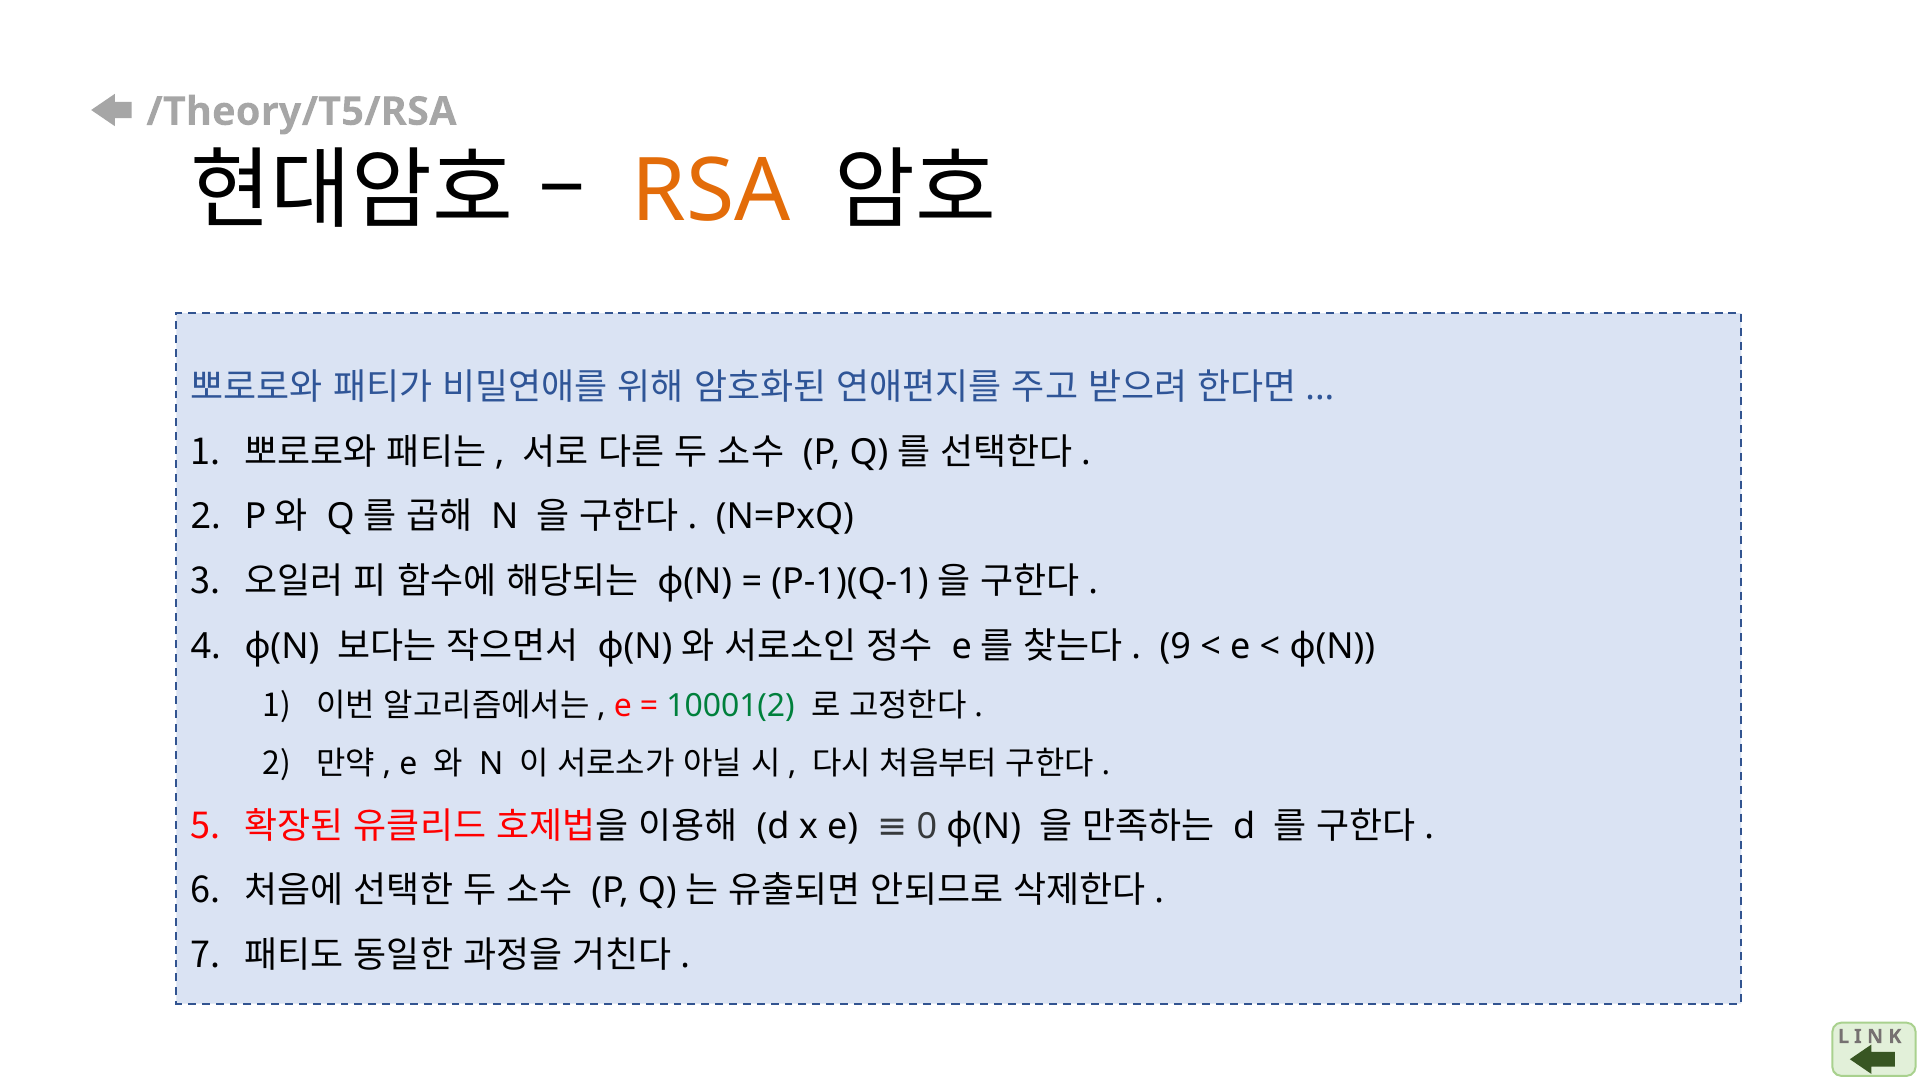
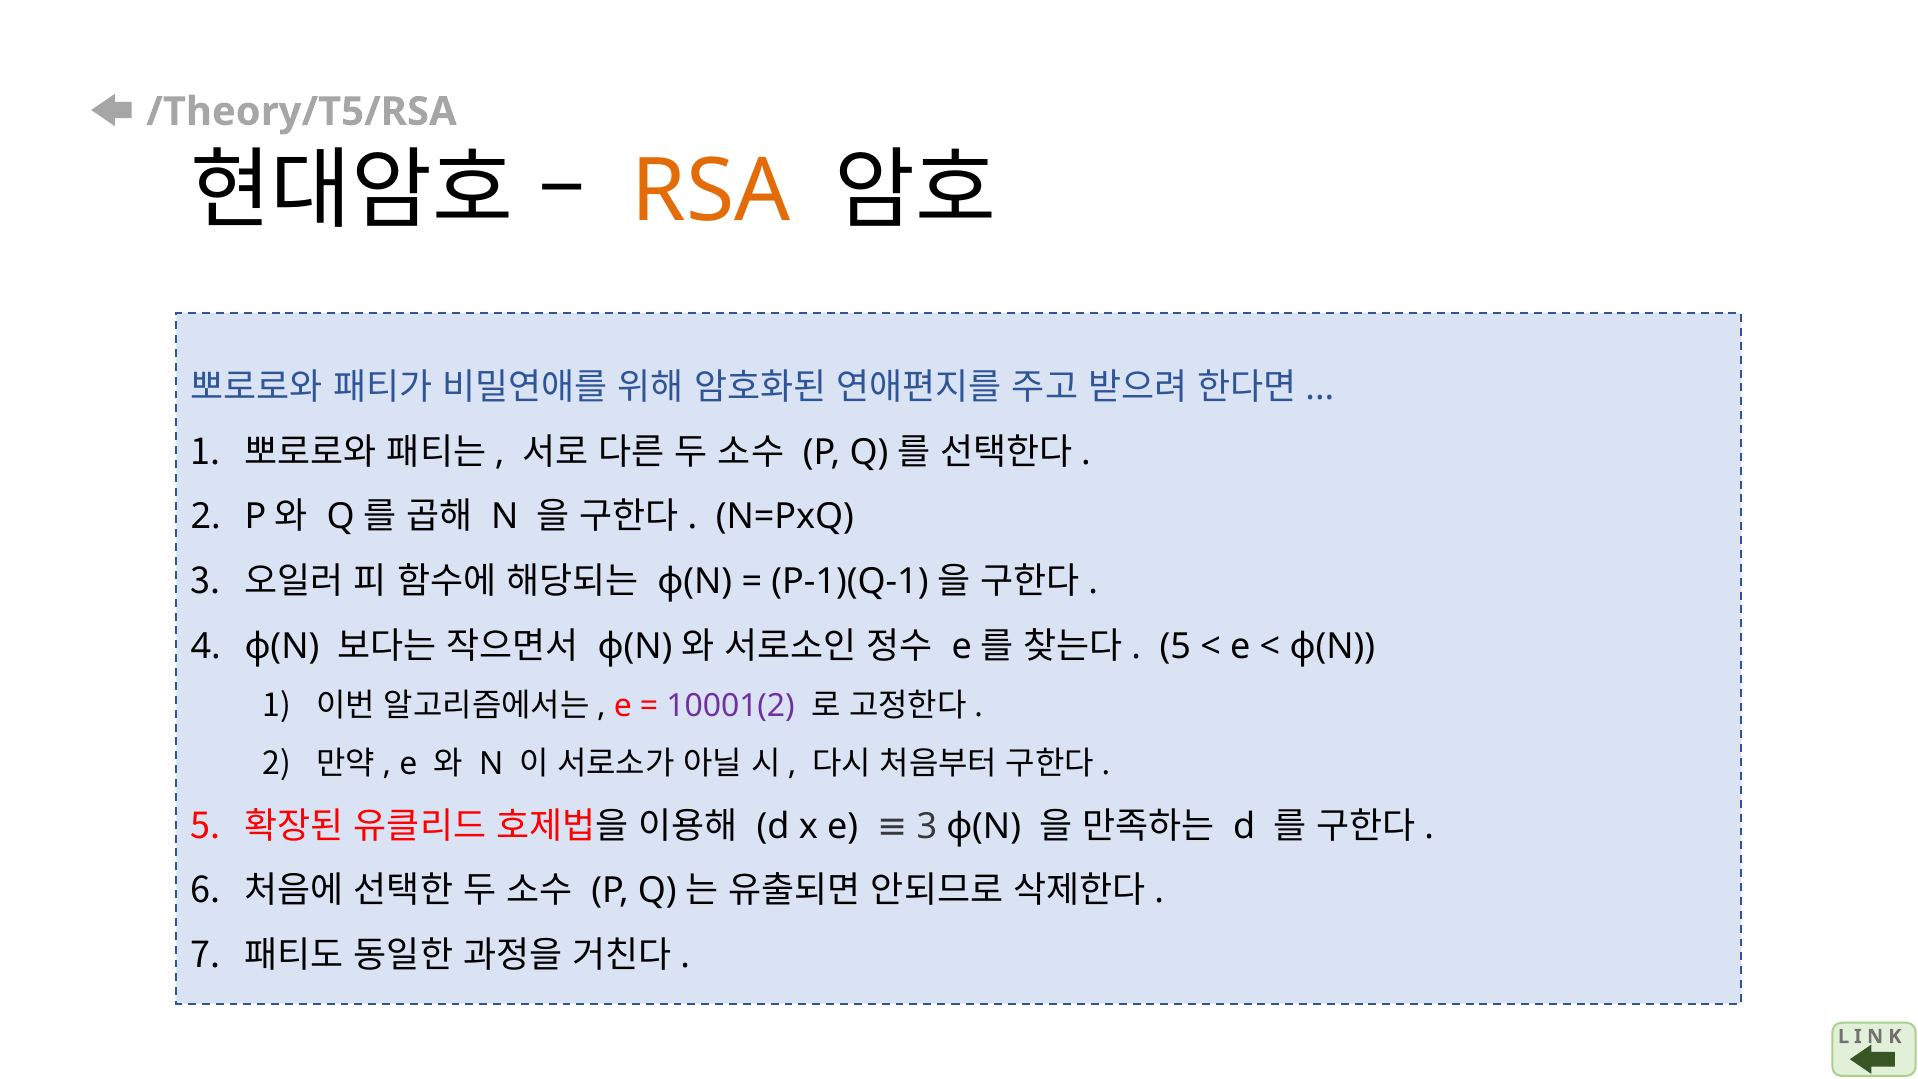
9 at (1175, 646): 9 -> 5
10001(2 colour: green -> purple
e 0: 0 -> 3
